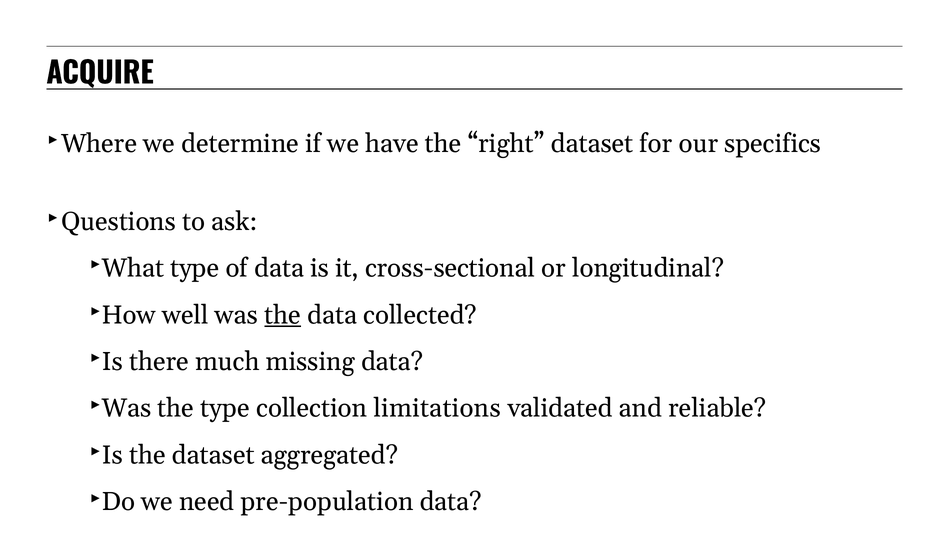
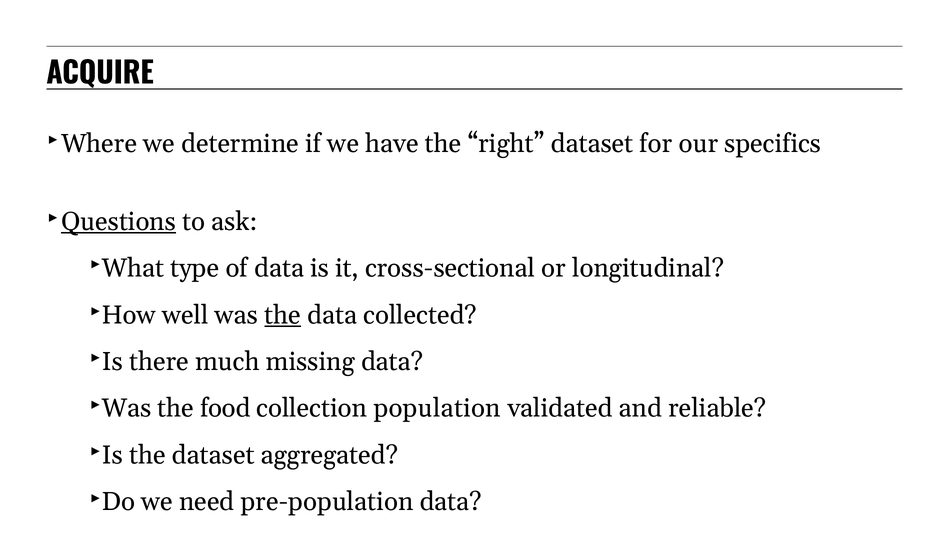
Questions underline: none -> present
the type: type -> food
limitations: limitations -> population
